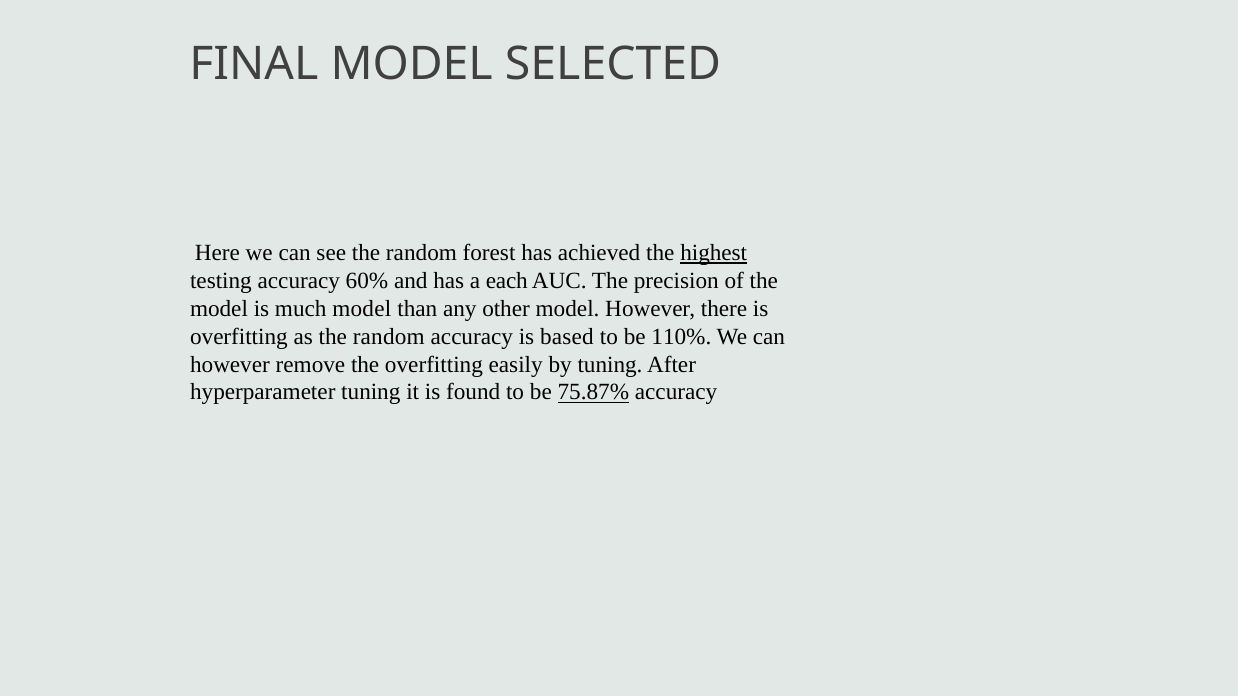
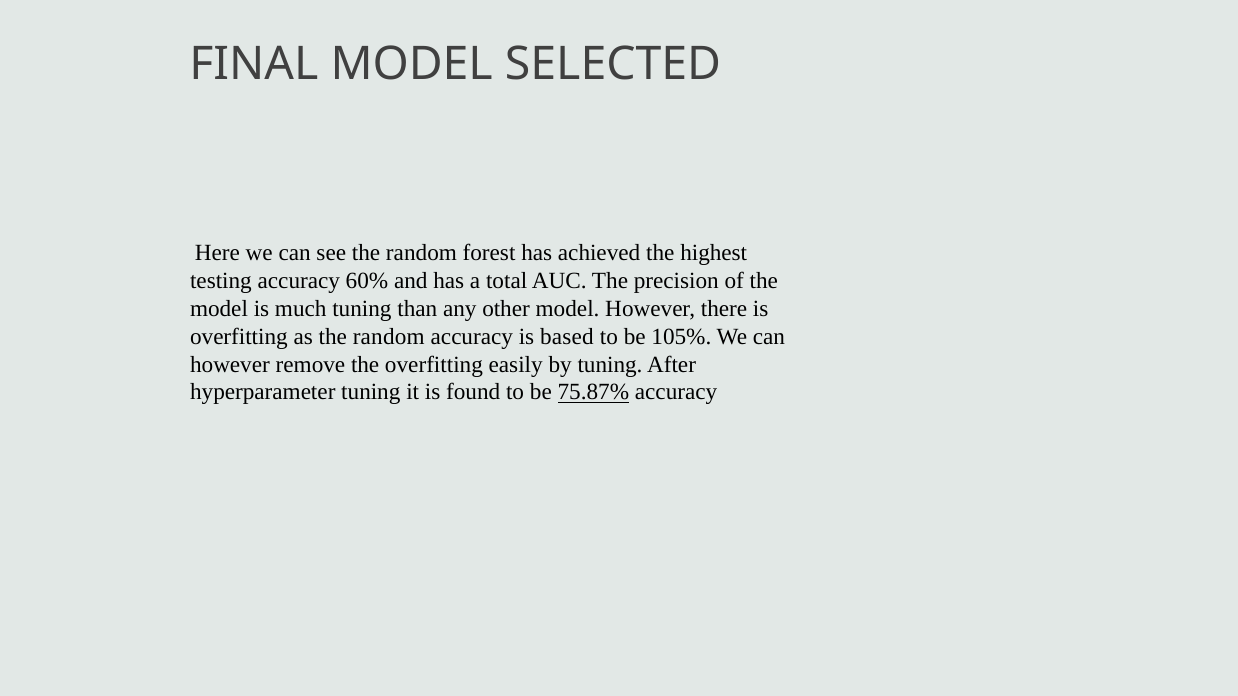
highest underline: present -> none
each: each -> total
much model: model -> tuning
110%: 110% -> 105%
